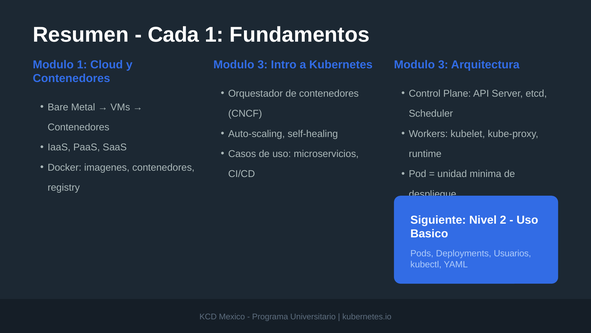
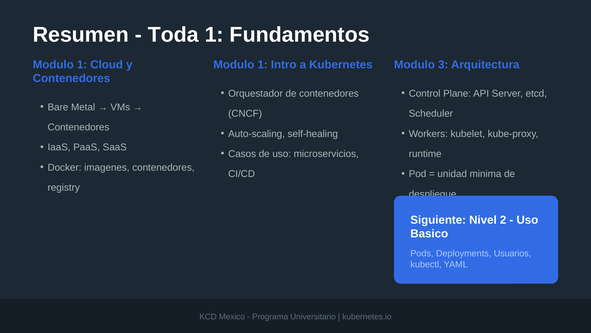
Cada: Cada -> Toda
3 at (263, 65): 3 -> 1
